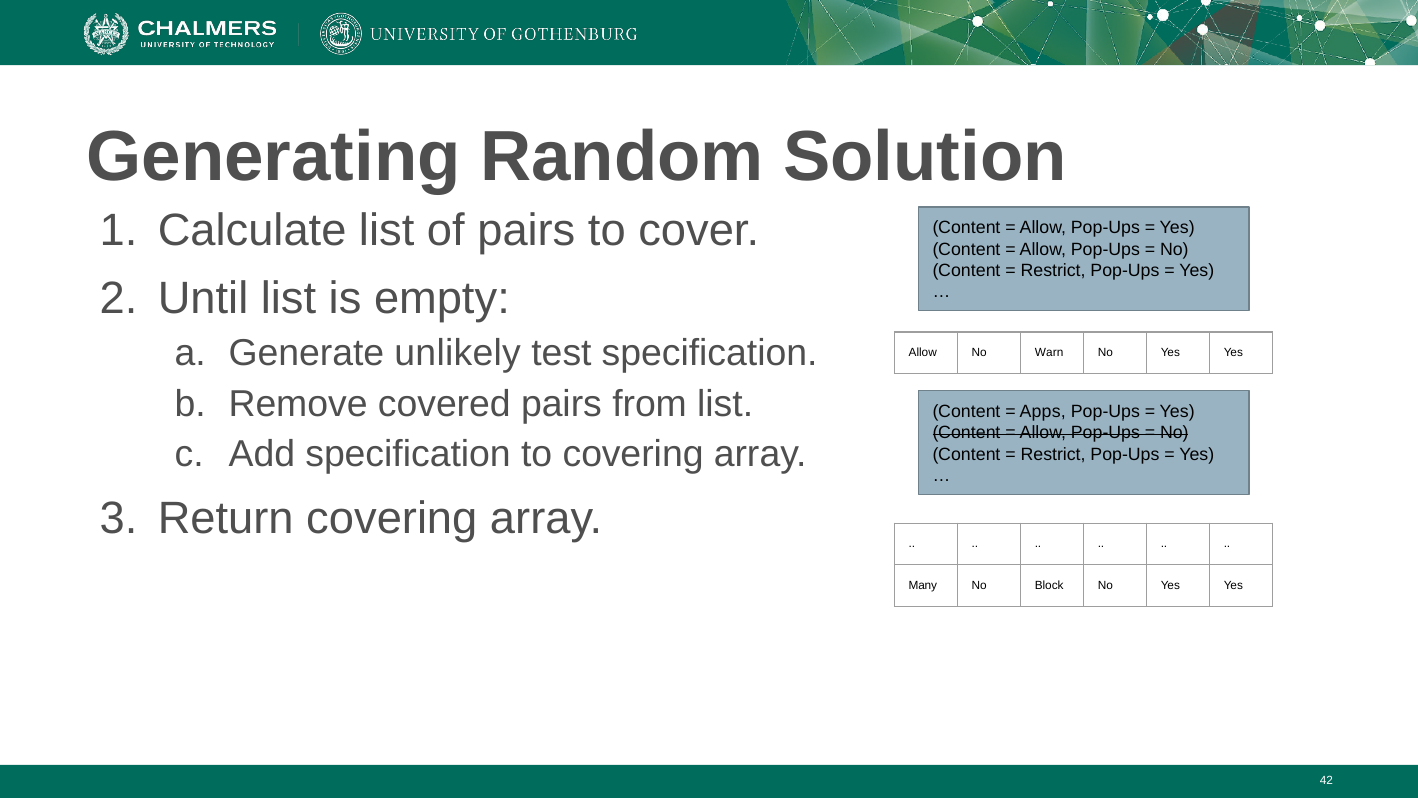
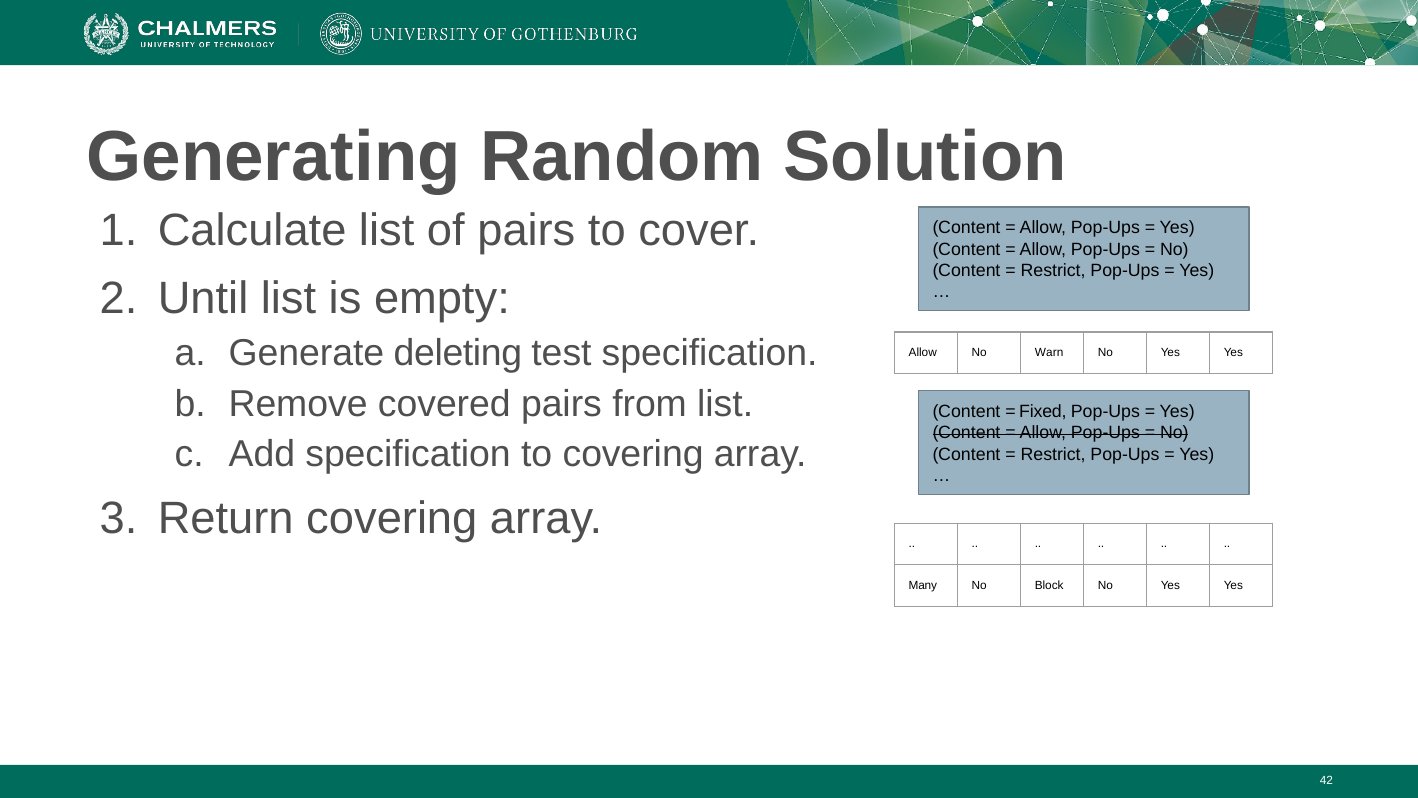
unlikely: unlikely -> deleting
Apps: Apps -> Fixed
